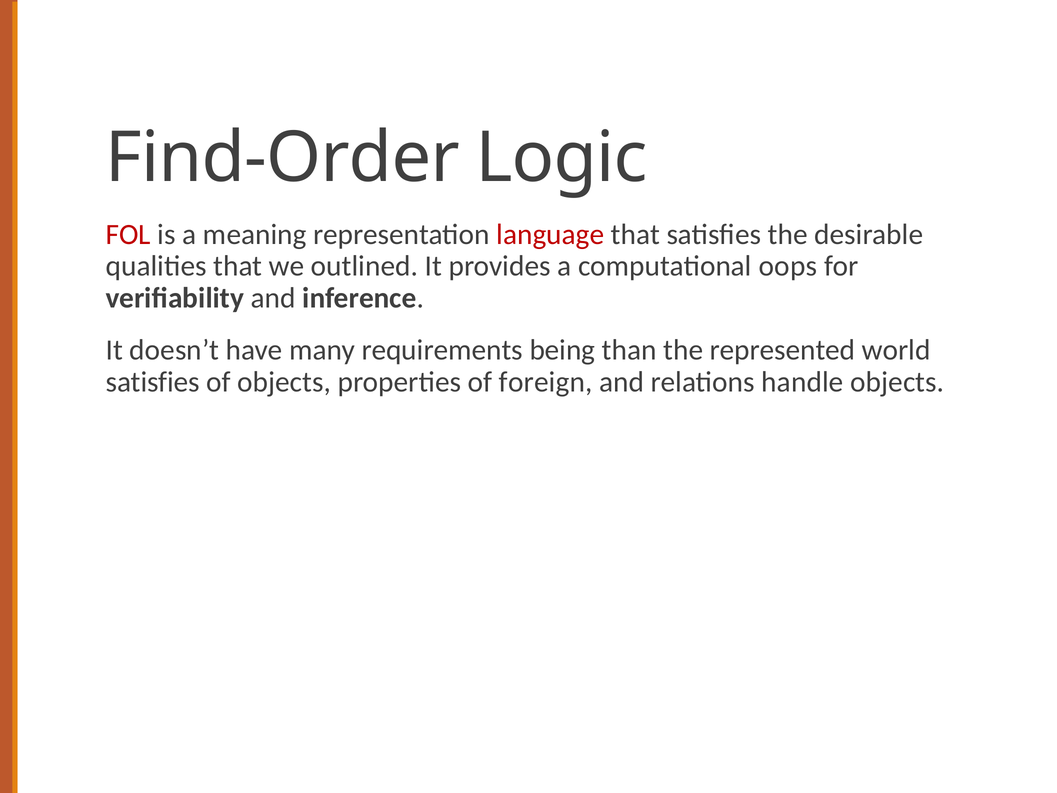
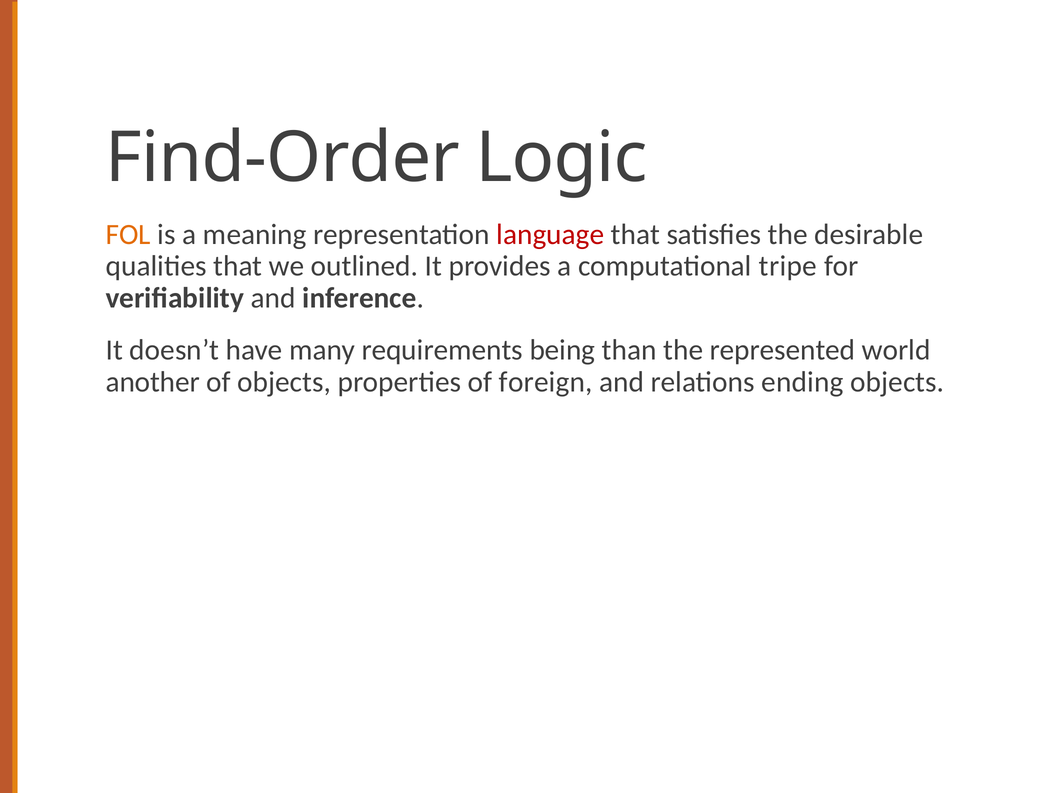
FOL colour: red -> orange
oops: oops -> tripe
satisfies at (153, 382): satisfies -> another
handle: handle -> ending
